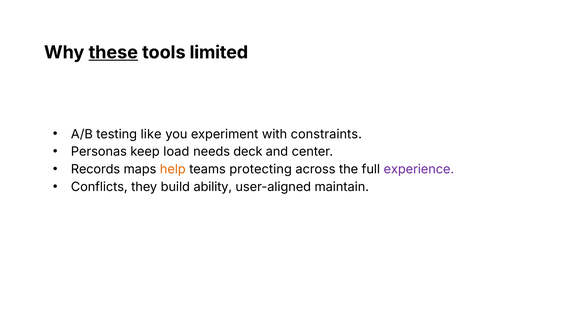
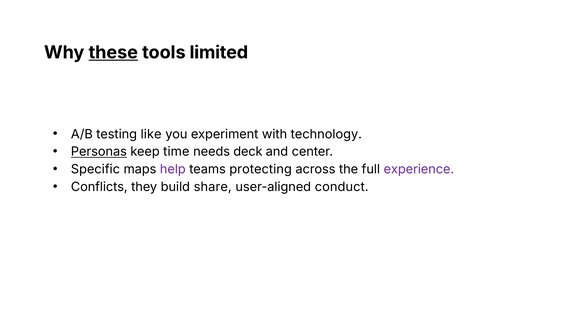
constraints: constraints -> technology
Personas underline: none -> present
load: load -> time
Records: Records -> Specific
help colour: orange -> purple
ability: ability -> share
maintain: maintain -> conduct
